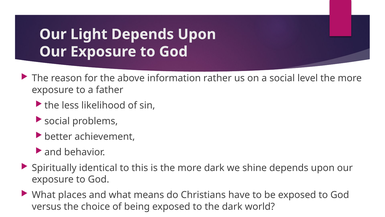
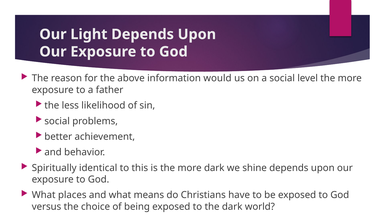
rather: rather -> would
